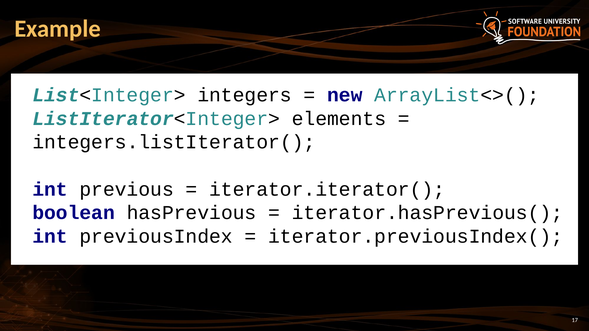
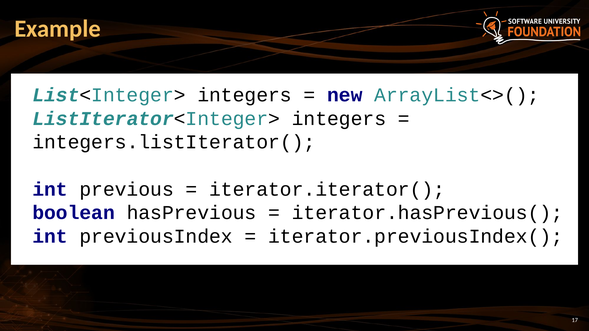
ListIterator<Integer> elements: elements -> integers
